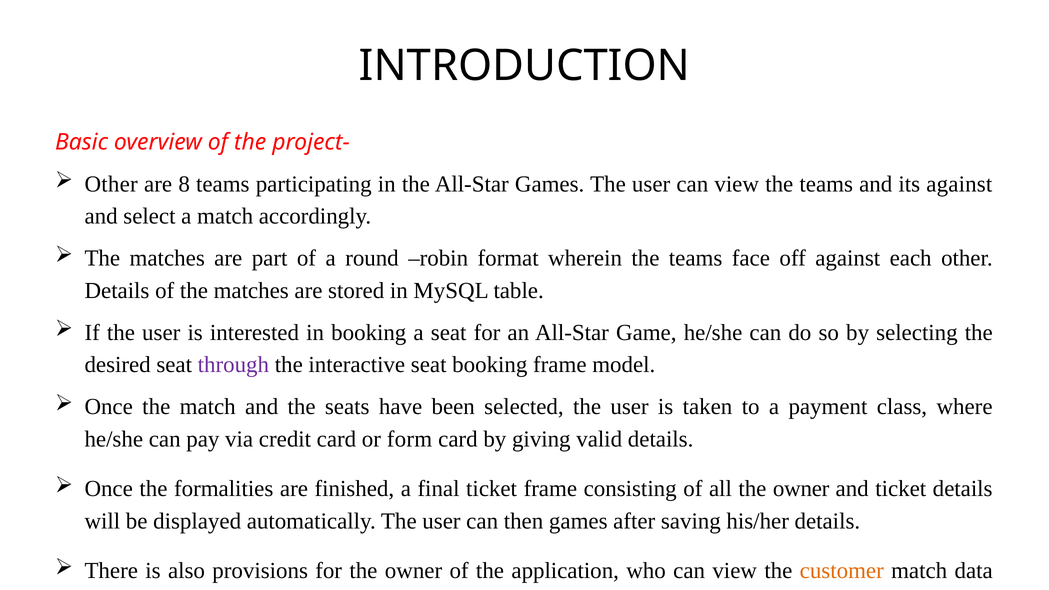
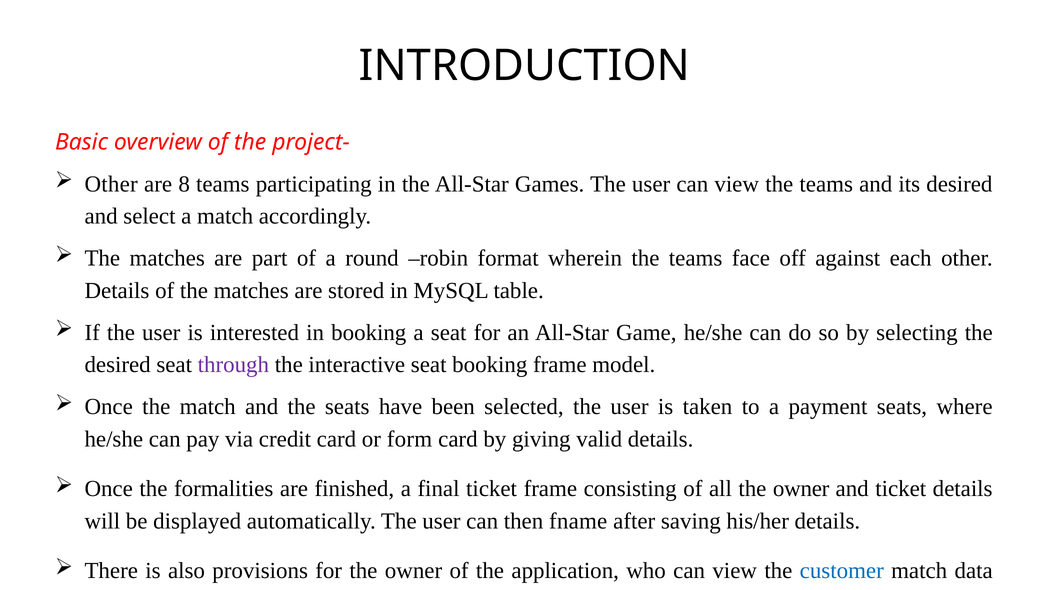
its against: against -> desired
payment class: class -> seats
then games: games -> fname
customer colour: orange -> blue
